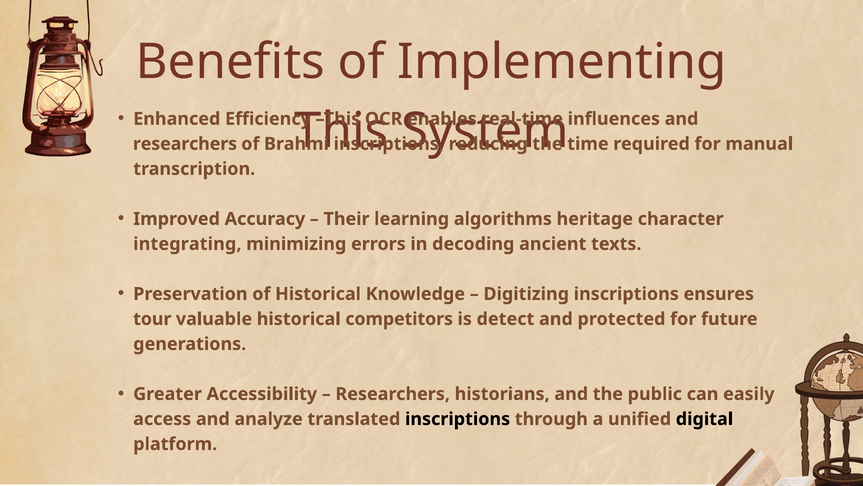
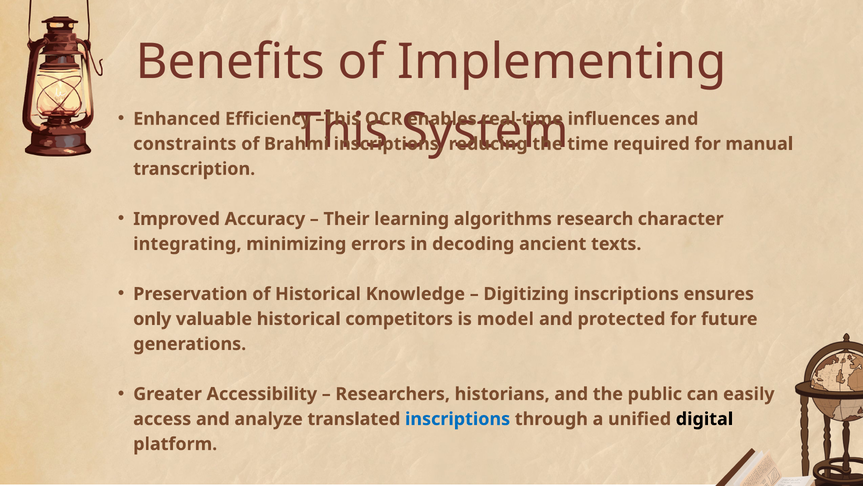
researchers at (185, 144): researchers -> constraints
heritage: heritage -> research
tour: tour -> only
detect: detect -> model
inscriptions at (458, 419) colour: black -> blue
